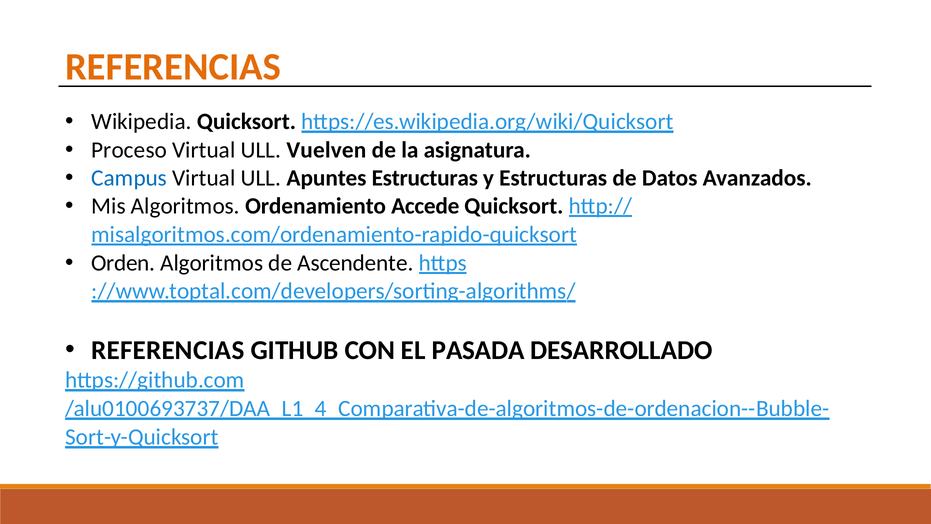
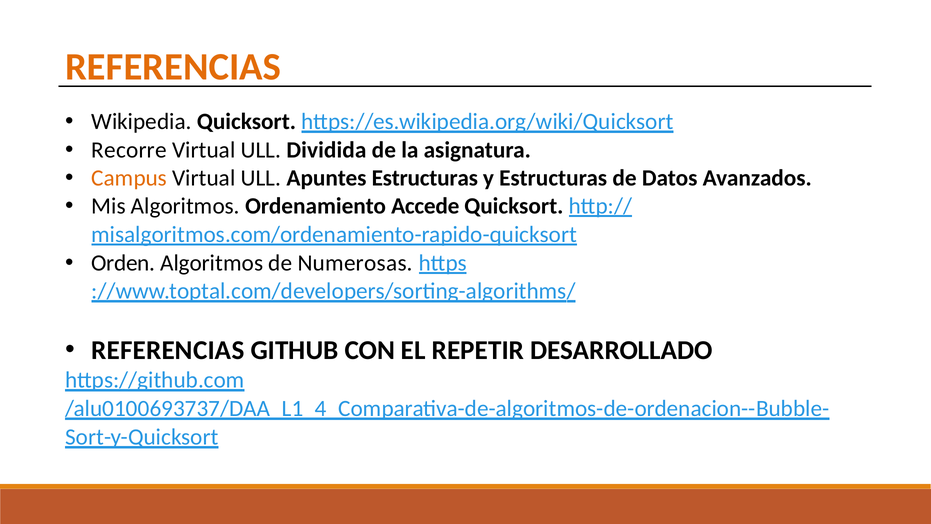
Proceso: Proceso -> Recorre
Vuelven: Vuelven -> Dividida
Campus colour: blue -> orange
Ascendente: Ascendente -> Numerosas
PASADA: PASADA -> REPETIR
